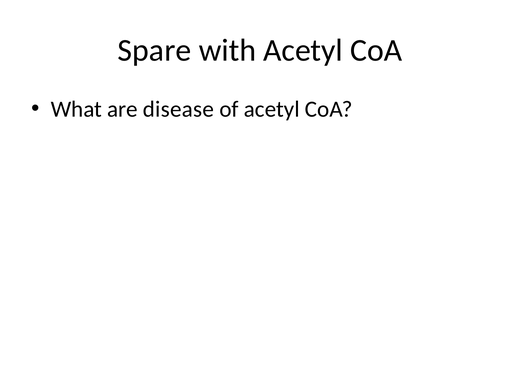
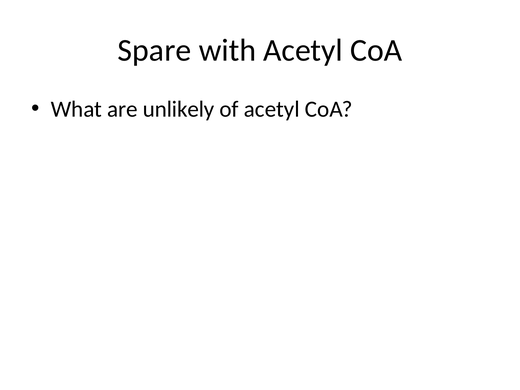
disease: disease -> unlikely
